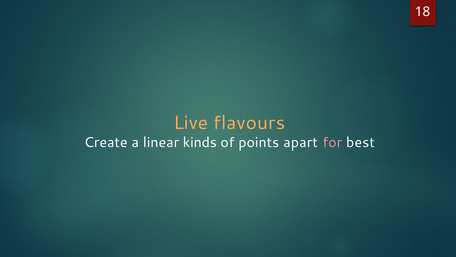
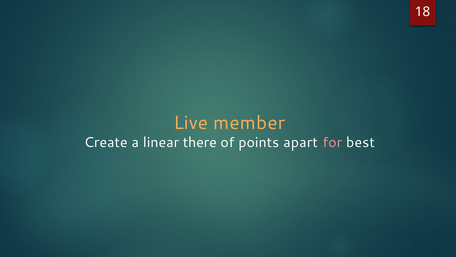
flavours: flavours -> member
kinds: kinds -> there
